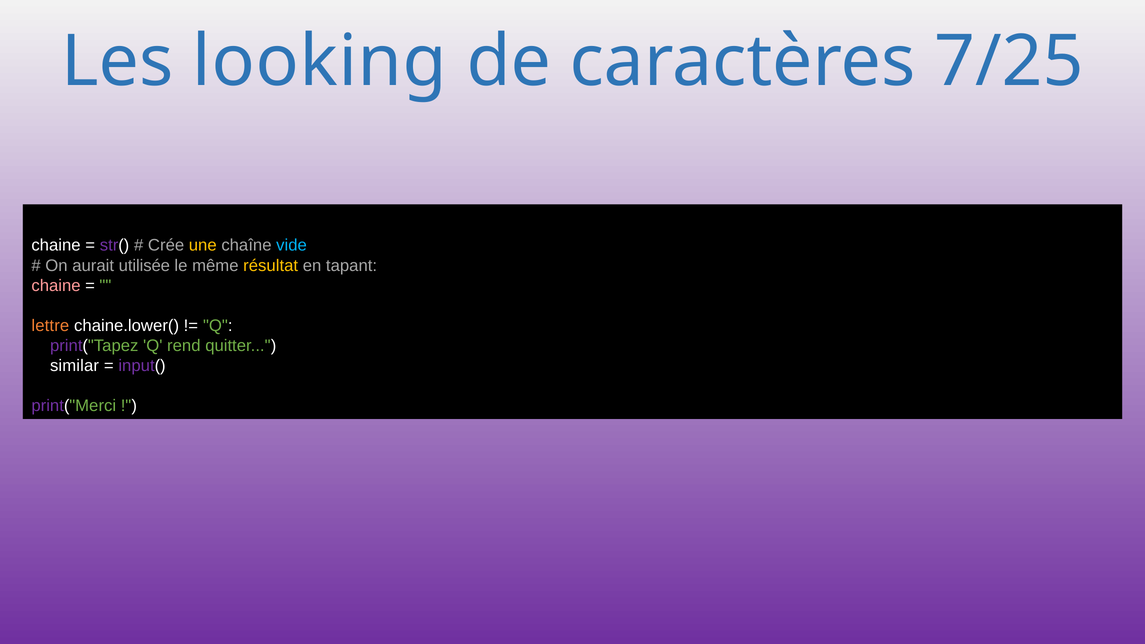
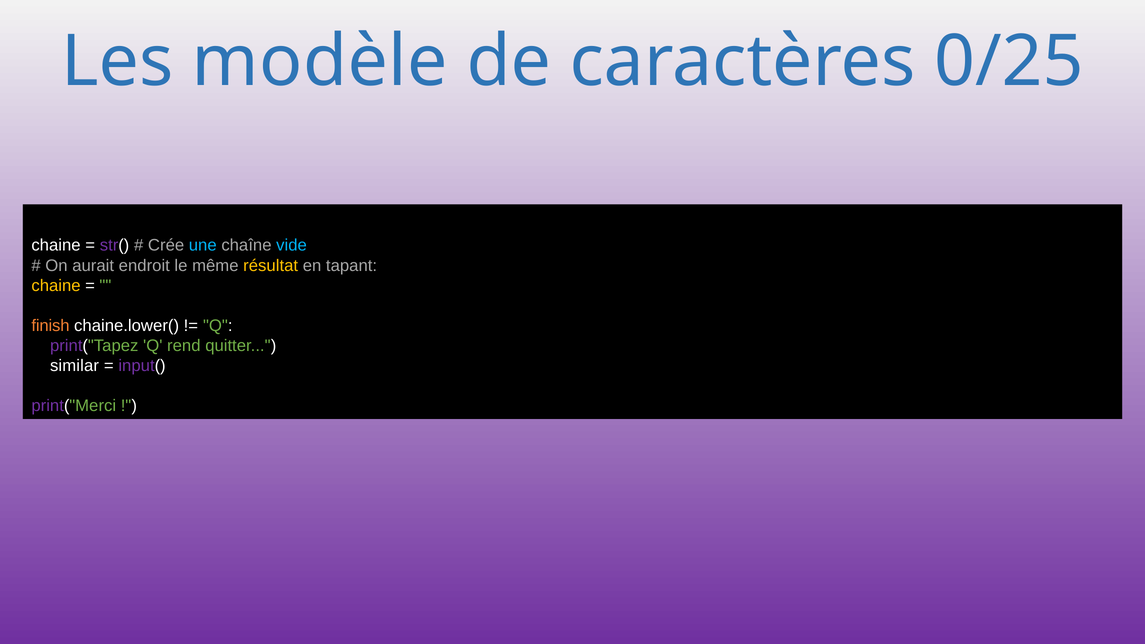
looking: looking -> modèle
7/25: 7/25 -> 0/25
une colour: yellow -> light blue
utilisée: utilisée -> endroit
chaine at (56, 286) colour: pink -> yellow
lettre: lettre -> finish
